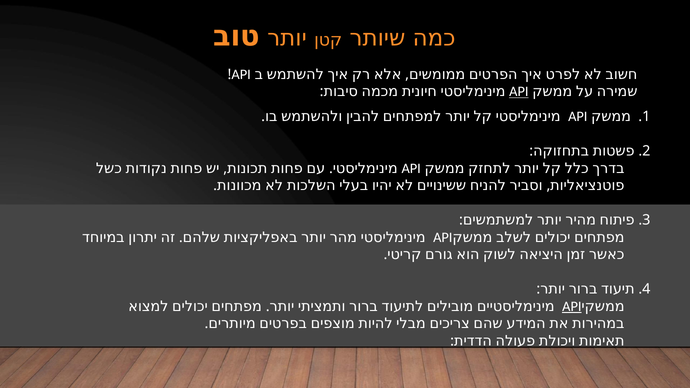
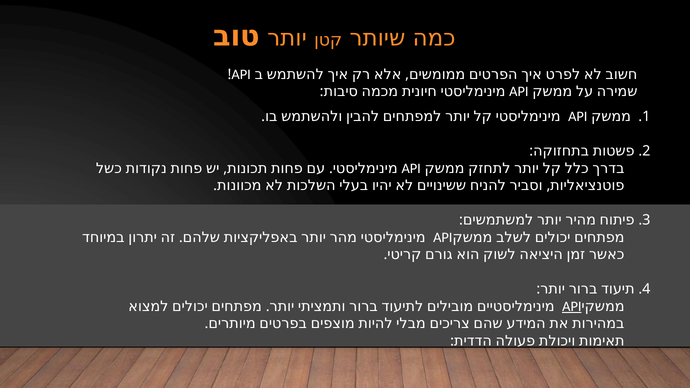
API at (519, 92) underline: present -> none
